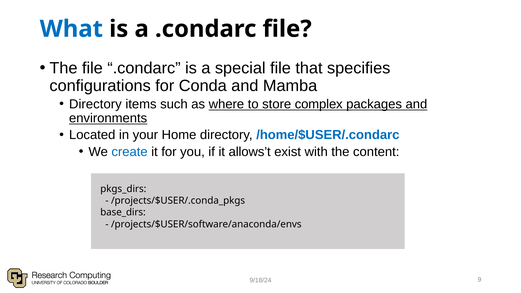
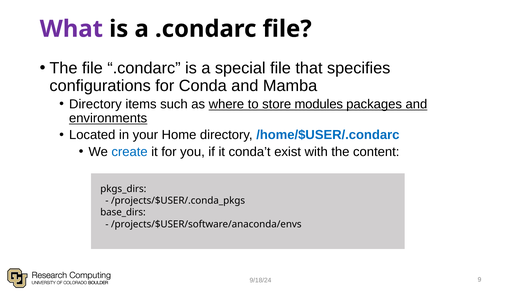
What colour: blue -> purple
complex: complex -> modules
allows’t: allows’t -> conda’t
